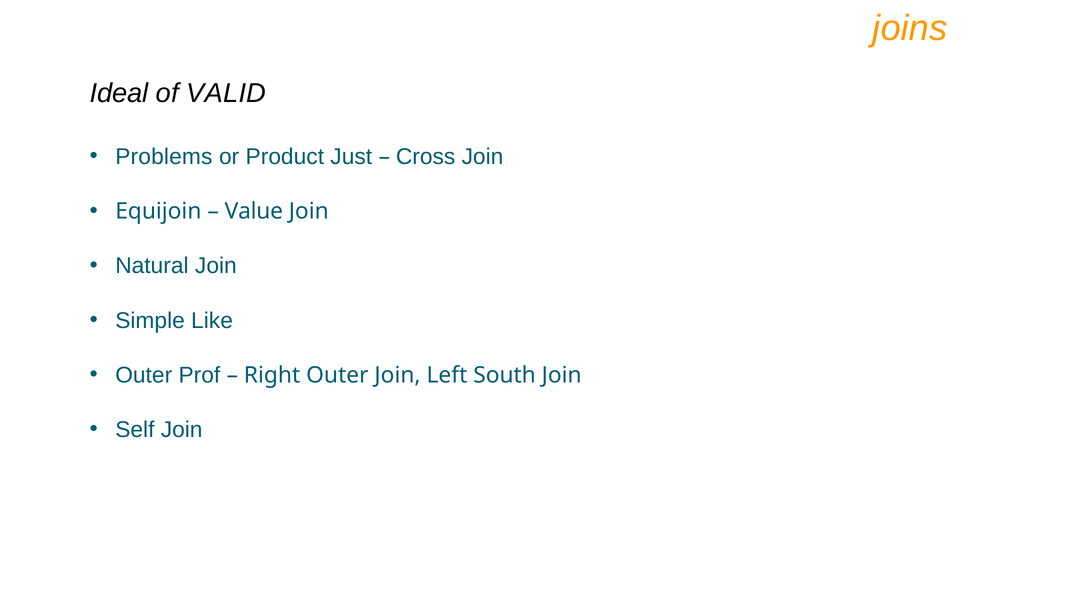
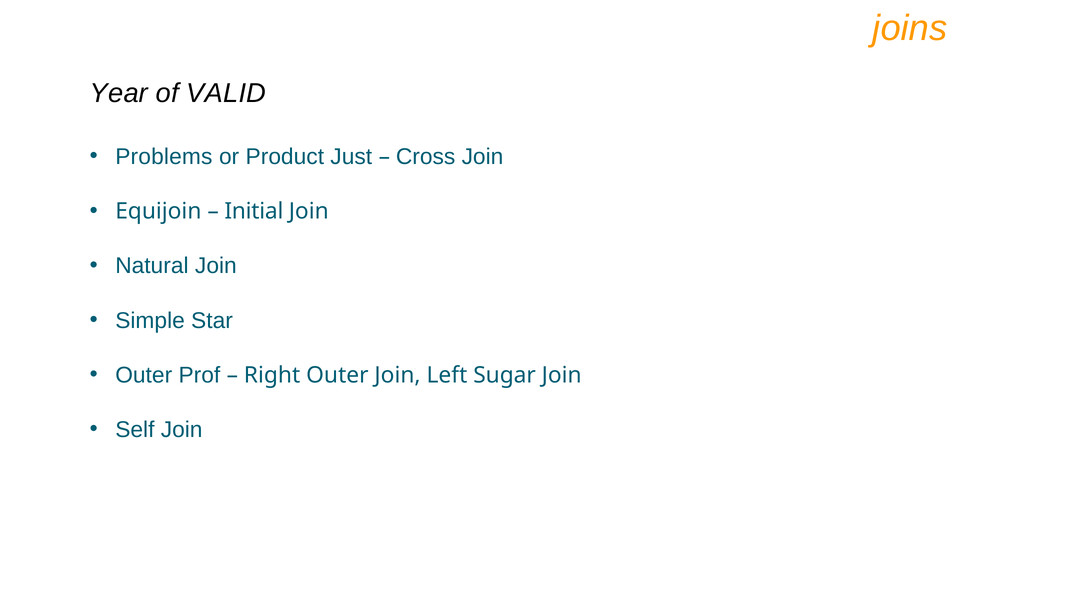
Ideal: Ideal -> Year
Value: Value -> Initial
Like: Like -> Star
South: South -> Sugar
